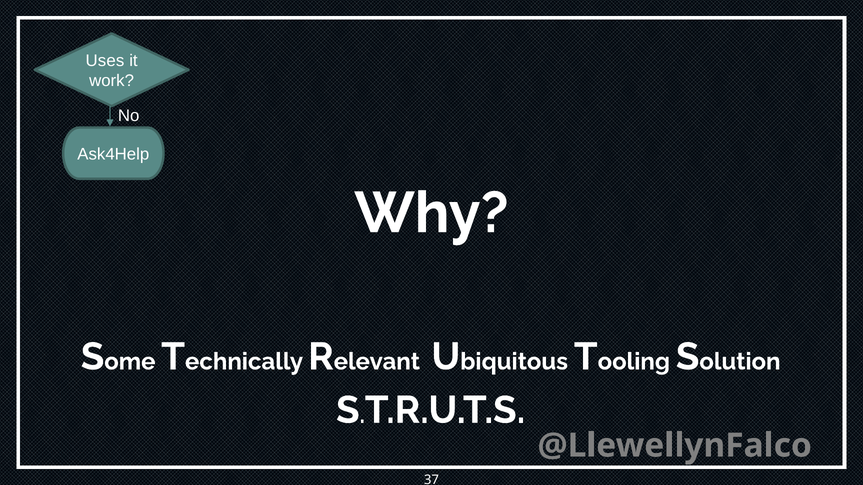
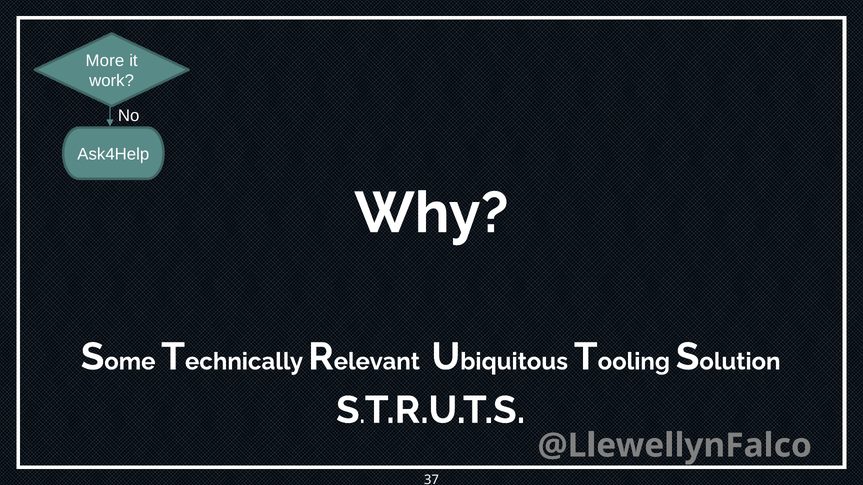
Uses: Uses -> More
